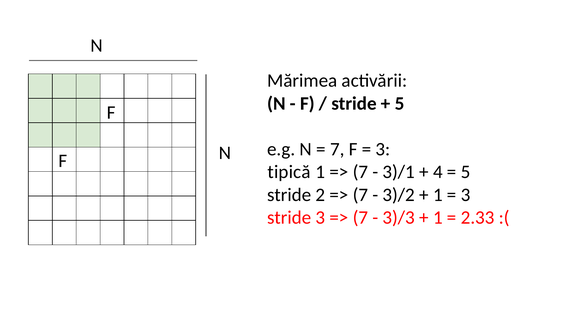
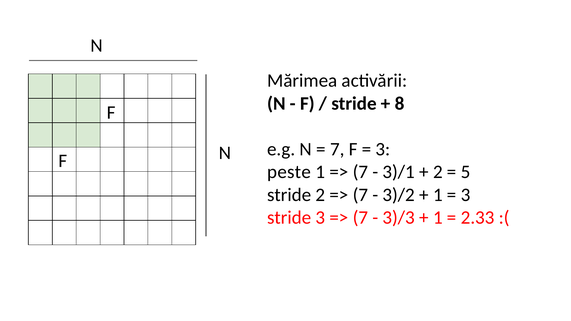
5 at (400, 104): 5 -> 8
tipică: tipică -> peste
4 at (438, 172): 4 -> 2
